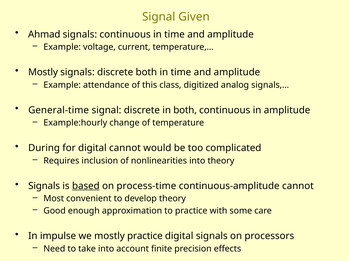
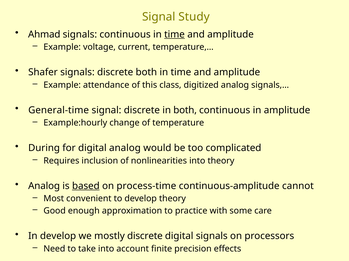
Given: Given -> Study
time at (175, 34) underline: none -> present
Mostly at (43, 72): Mostly -> Shafer
digital cannot: cannot -> analog
Signals at (44, 186): Signals -> Analog
In impulse: impulse -> develop
mostly practice: practice -> discrete
